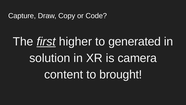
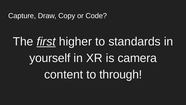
generated: generated -> standards
solution: solution -> yourself
brought: brought -> through
